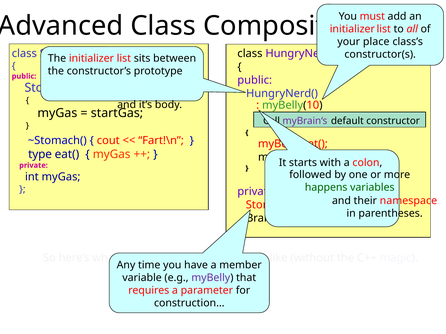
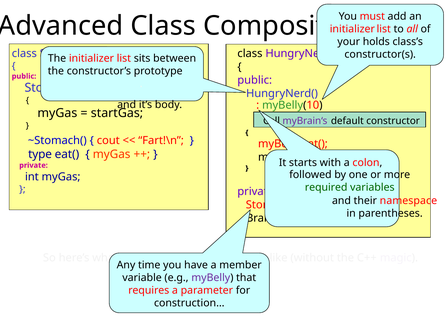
place: place -> holds
happens: happens -> required
